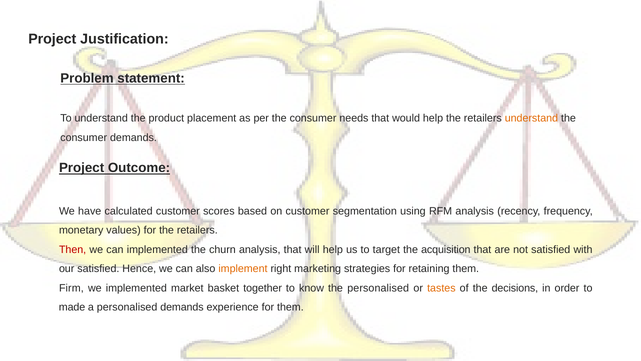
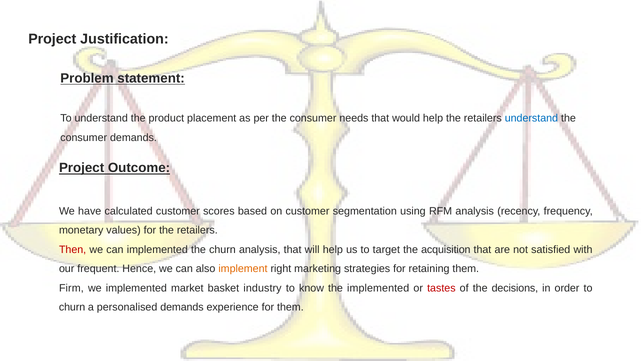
understand at (531, 118) colour: orange -> blue
our satisfied: satisfied -> frequent
together: together -> industry
the personalised: personalised -> implemented
tastes colour: orange -> red
made at (72, 307): made -> churn
